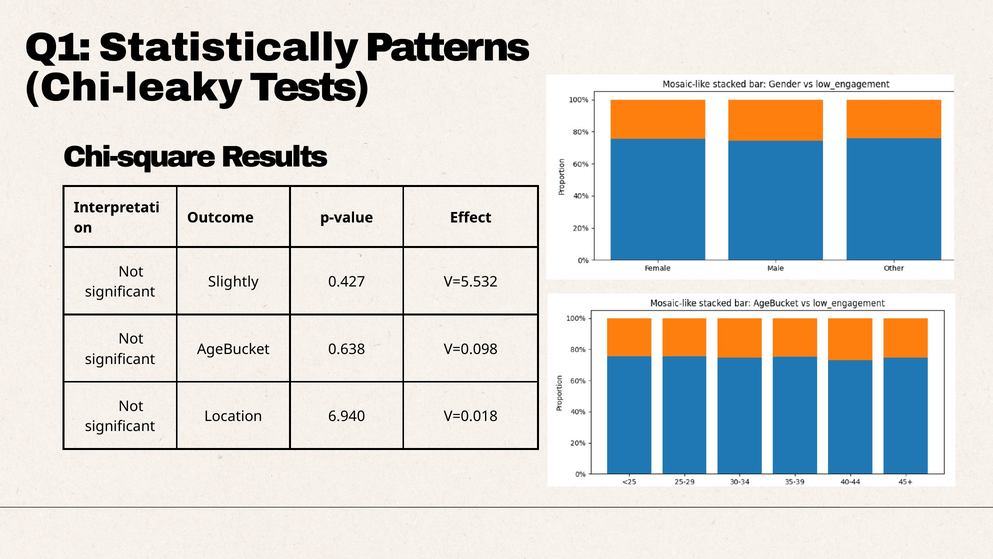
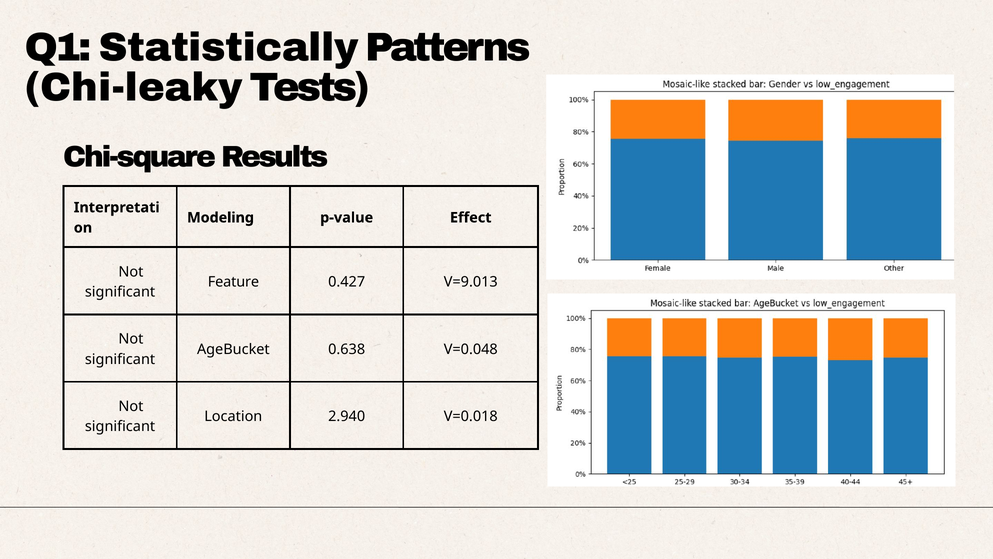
Outcome: Outcome -> Modeling
Slightly: Slightly -> Feature
V=5.532: V=5.532 -> V=9.013
V=0.098: V=0.098 -> V=0.048
6.940: 6.940 -> 2.940
